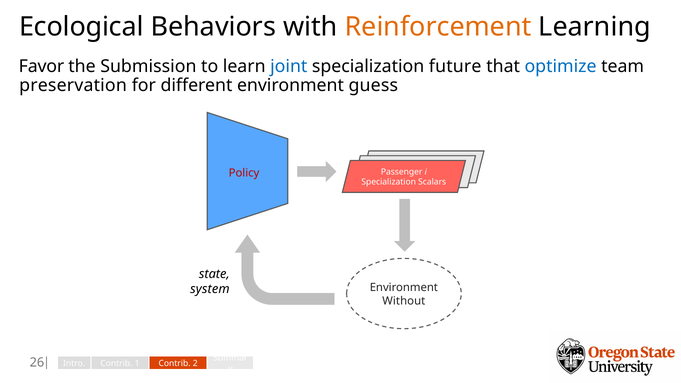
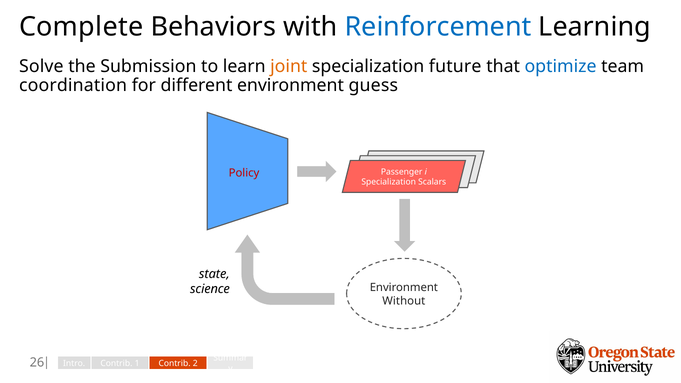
Ecological: Ecological -> Complete
Reinforcement colour: orange -> blue
Favor: Favor -> Solve
joint colour: blue -> orange
preservation: preservation -> coordination
system: system -> science
